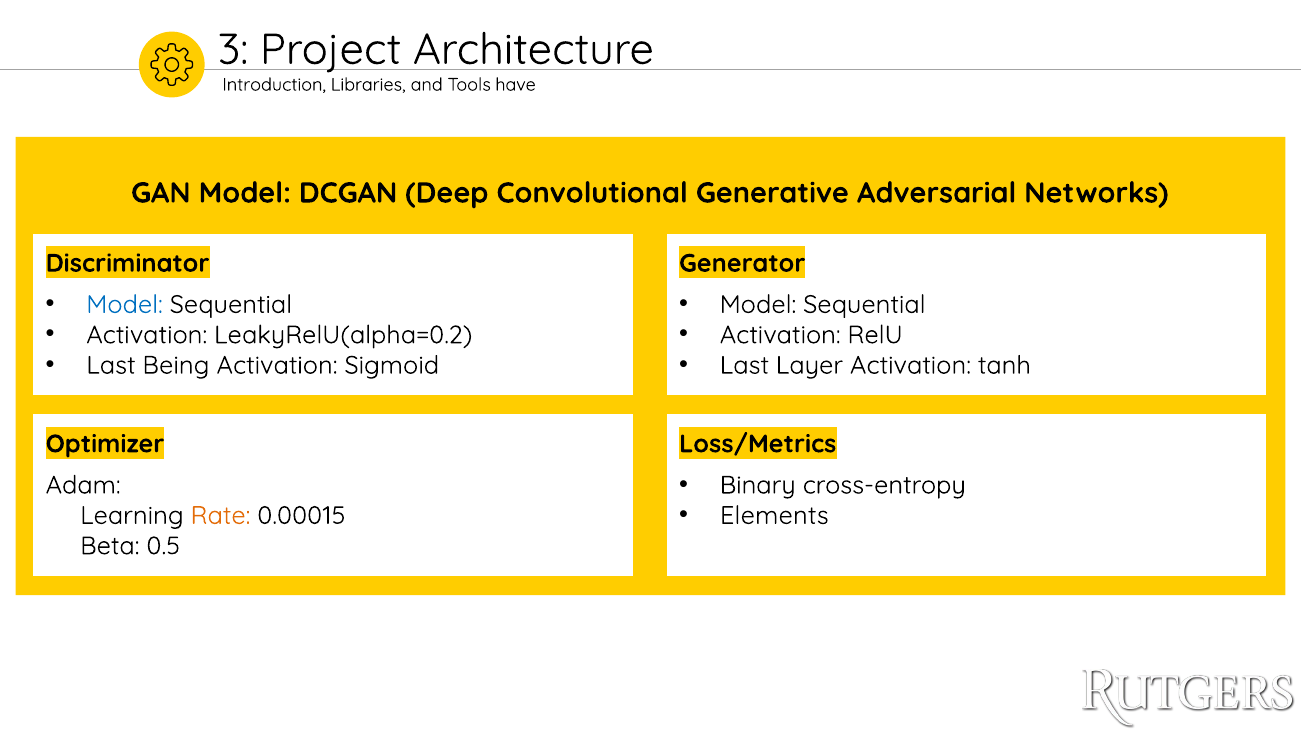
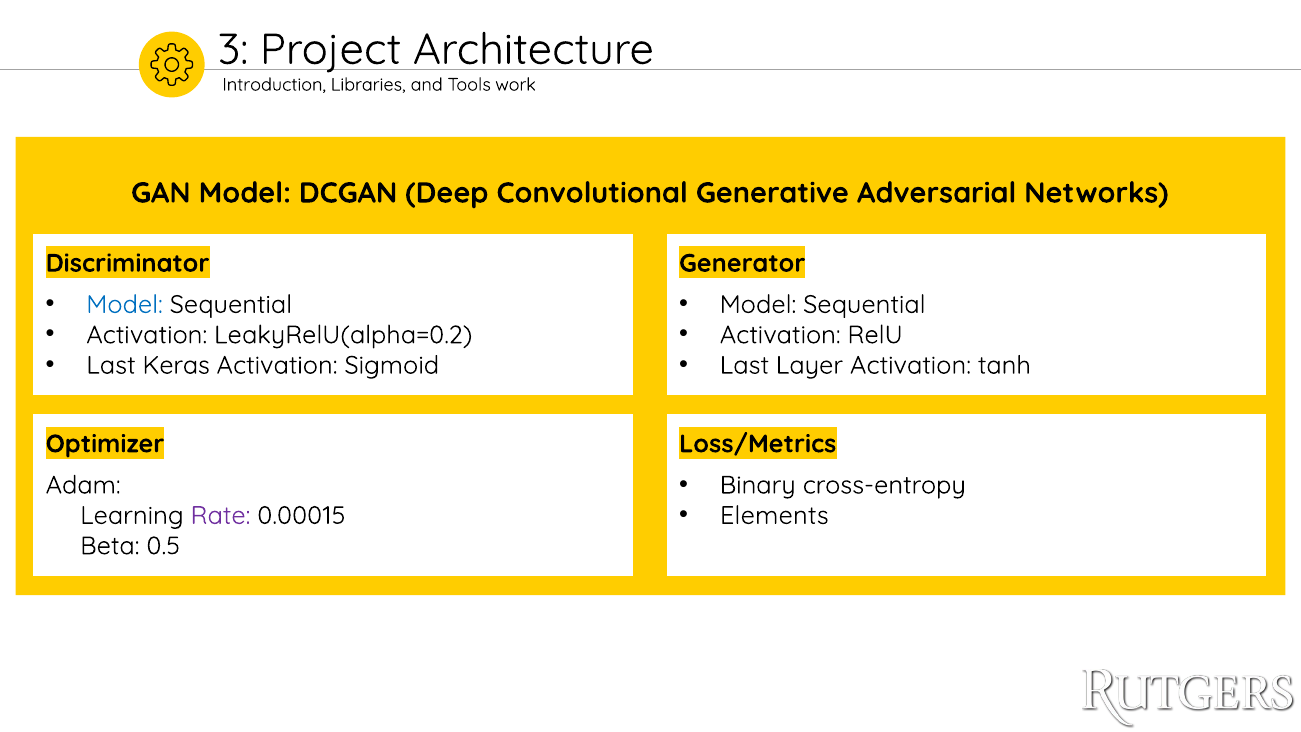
have: have -> work
Being: Being -> Keras
Rate colour: orange -> purple
